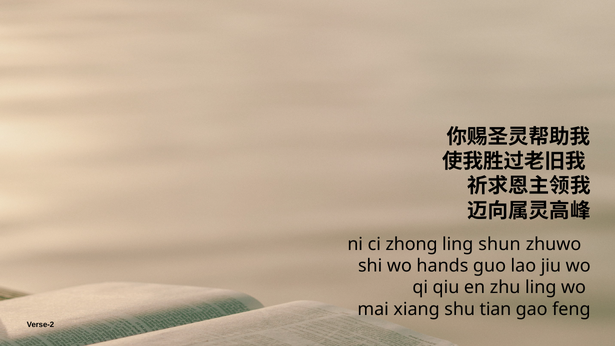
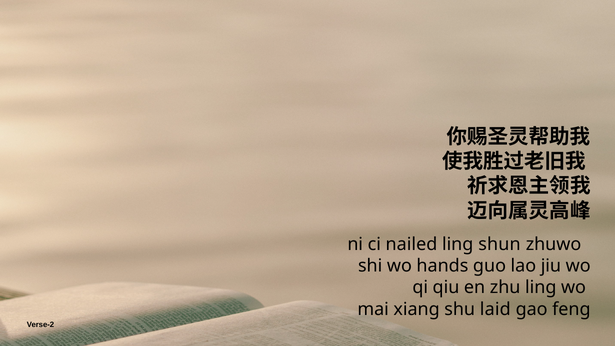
zhong: zhong -> nailed
tian: tian -> laid
